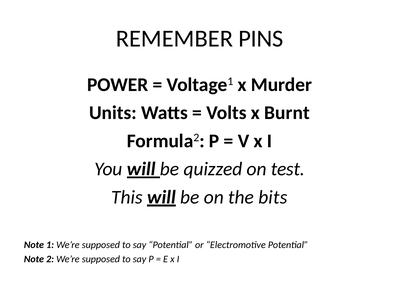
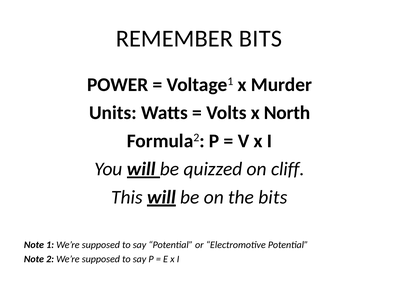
REMEMBER PINS: PINS -> BITS
Burnt: Burnt -> North
test: test -> cliff
